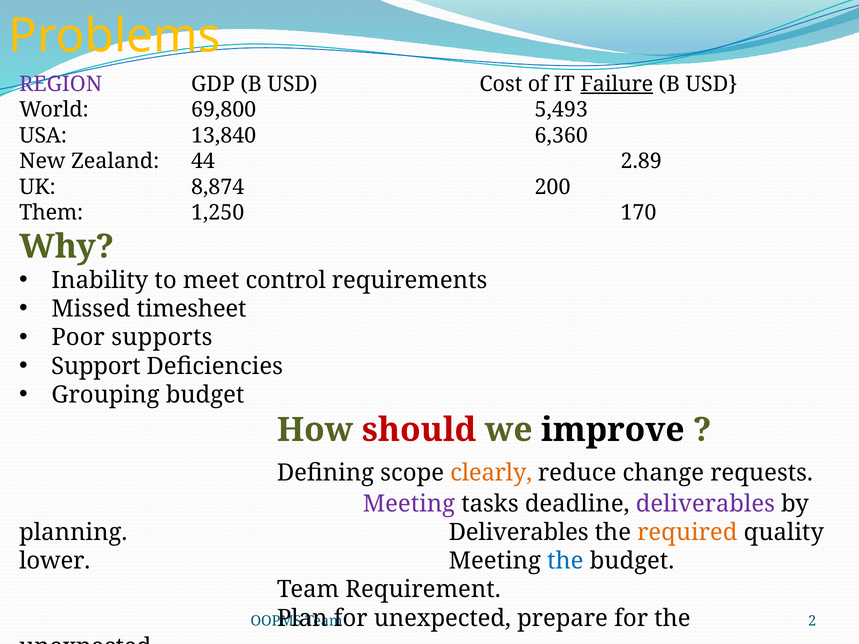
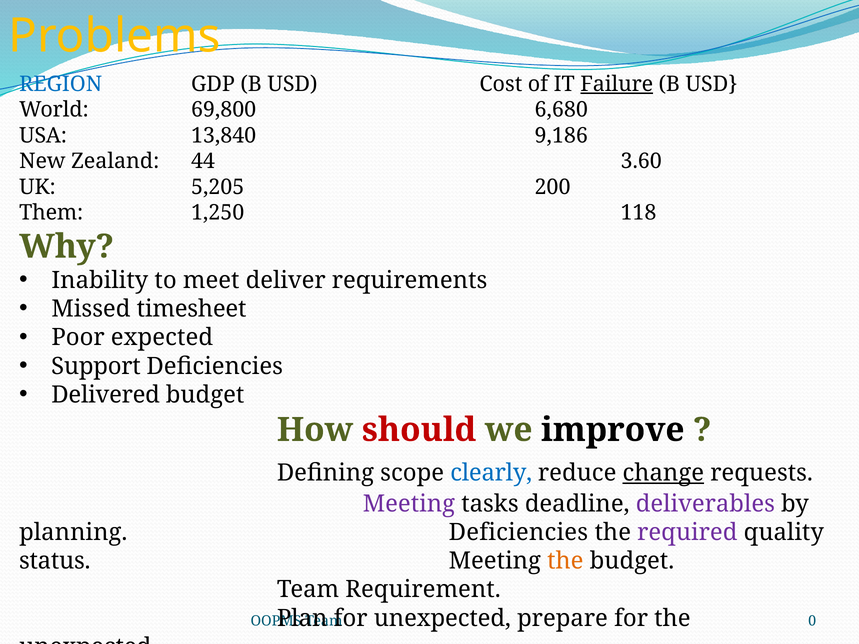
REGION colour: purple -> blue
5,493: 5,493 -> 6,680
6,360: 6,360 -> 9,186
2.89: 2.89 -> 3.60
8,874: 8,874 -> 5,205
170: 170 -> 118
control: control -> deliver
supports: supports -> expected
Grouping: Grouping -> Delivered
clearly colour: orange -> blue
change underline: none -> present
planning Deliverables: Deliverables -> Deficiencies
required colour: orange -> purple
lower: lower -> status
the at (565, 561) colour: blue -> orange
2: 2 -> 0
